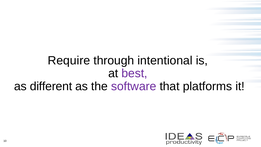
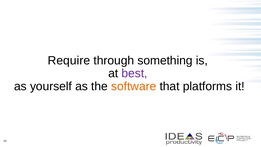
intentional: intentional -> something
different: different -> yourself
software colour: purple -> orange
